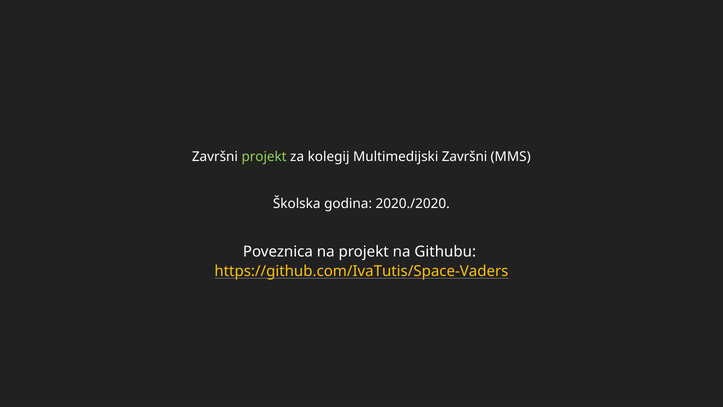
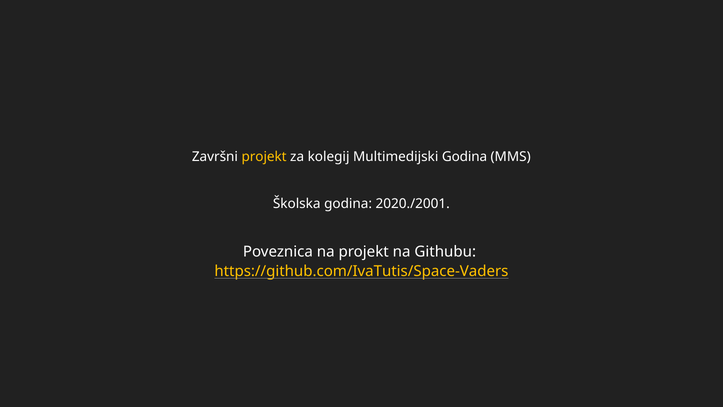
projekt at (264, 157) colour: light green -> yellow
Multimedijski Završni: Završni -> Godina
2020./2020: 2020./2020 -> 2020./2001
